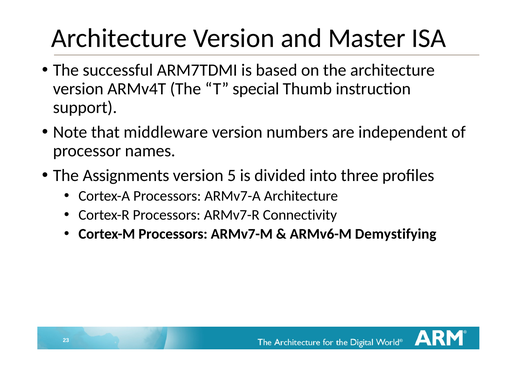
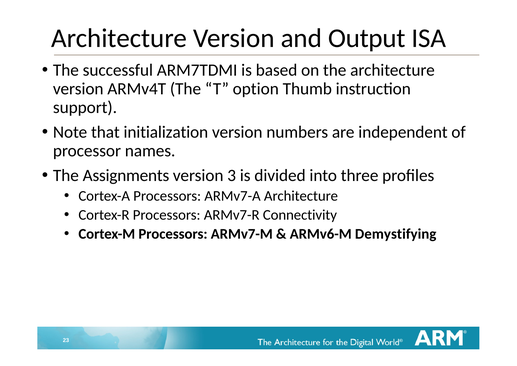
Master: Master -> Output
special: special -> option
middleware: middleware -> initialization
5: 5 -> 3
